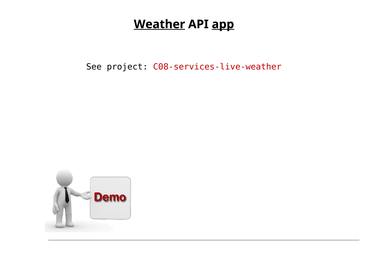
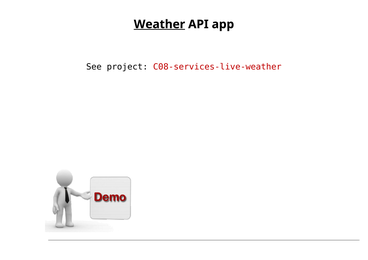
app underline: present -> none
